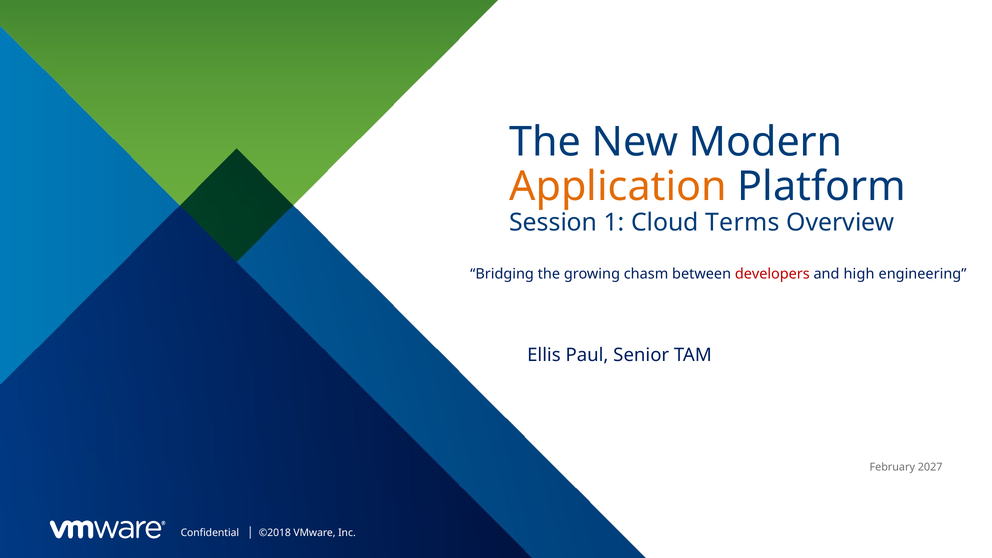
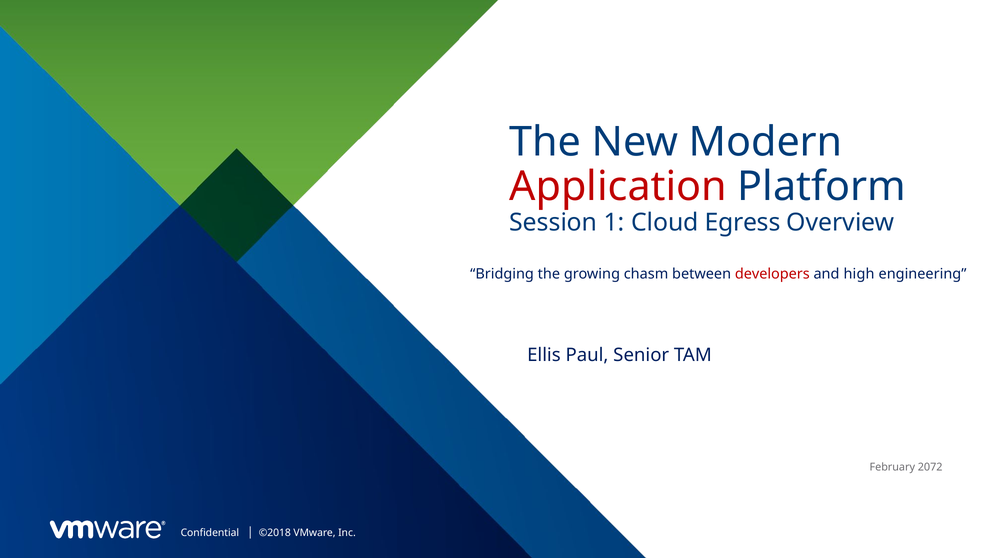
Application colour: orange -> red
Terms: Terms -> Egress
2027: 2027 -> 2072
